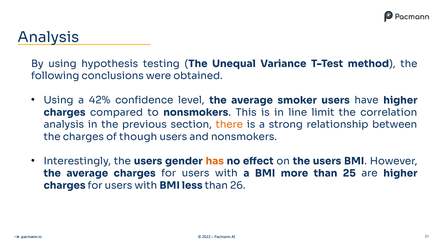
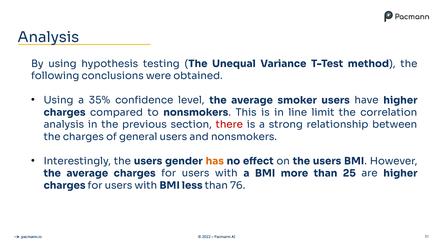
42%: 42% -> 35%
there colour: orange -> red
though: though -> general
26: 26 -> 76
